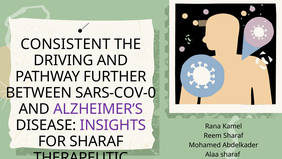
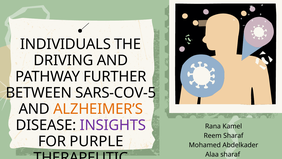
CONSISTENT: CONSISTENT -> INDIVIDUALS
SARS-COV-0: SARS-COV-0 -> SARS-COV-5
ALZHEIMER’S colour: purple -> orange
FOR SHARAF: SHARAF -> PURPLE
